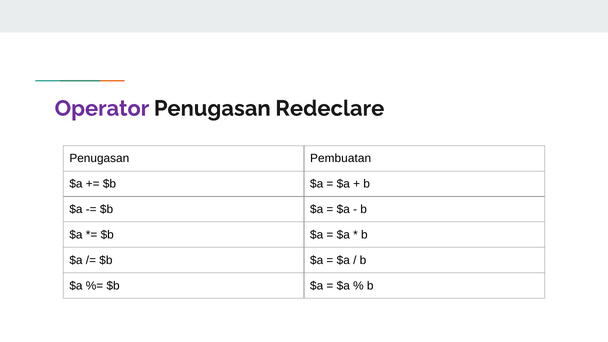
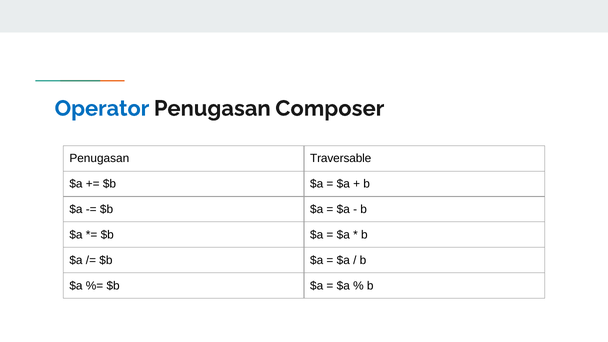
Operator colour: purple -> blue
Redeclare: Redeclare -> Composer
Pembuatan: Pembuatan -> Traversable
